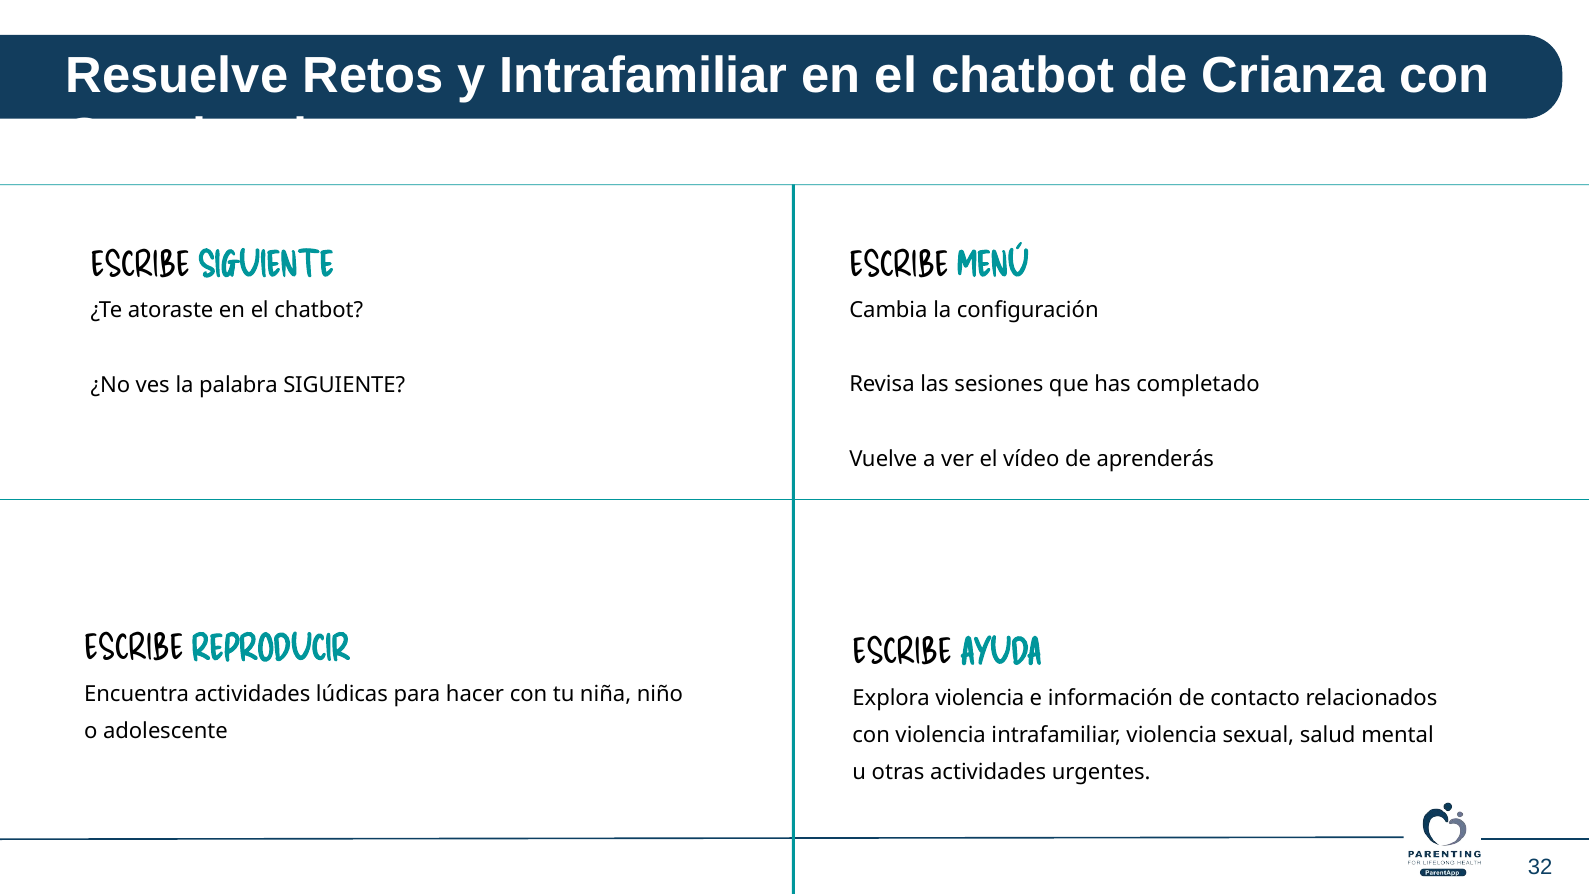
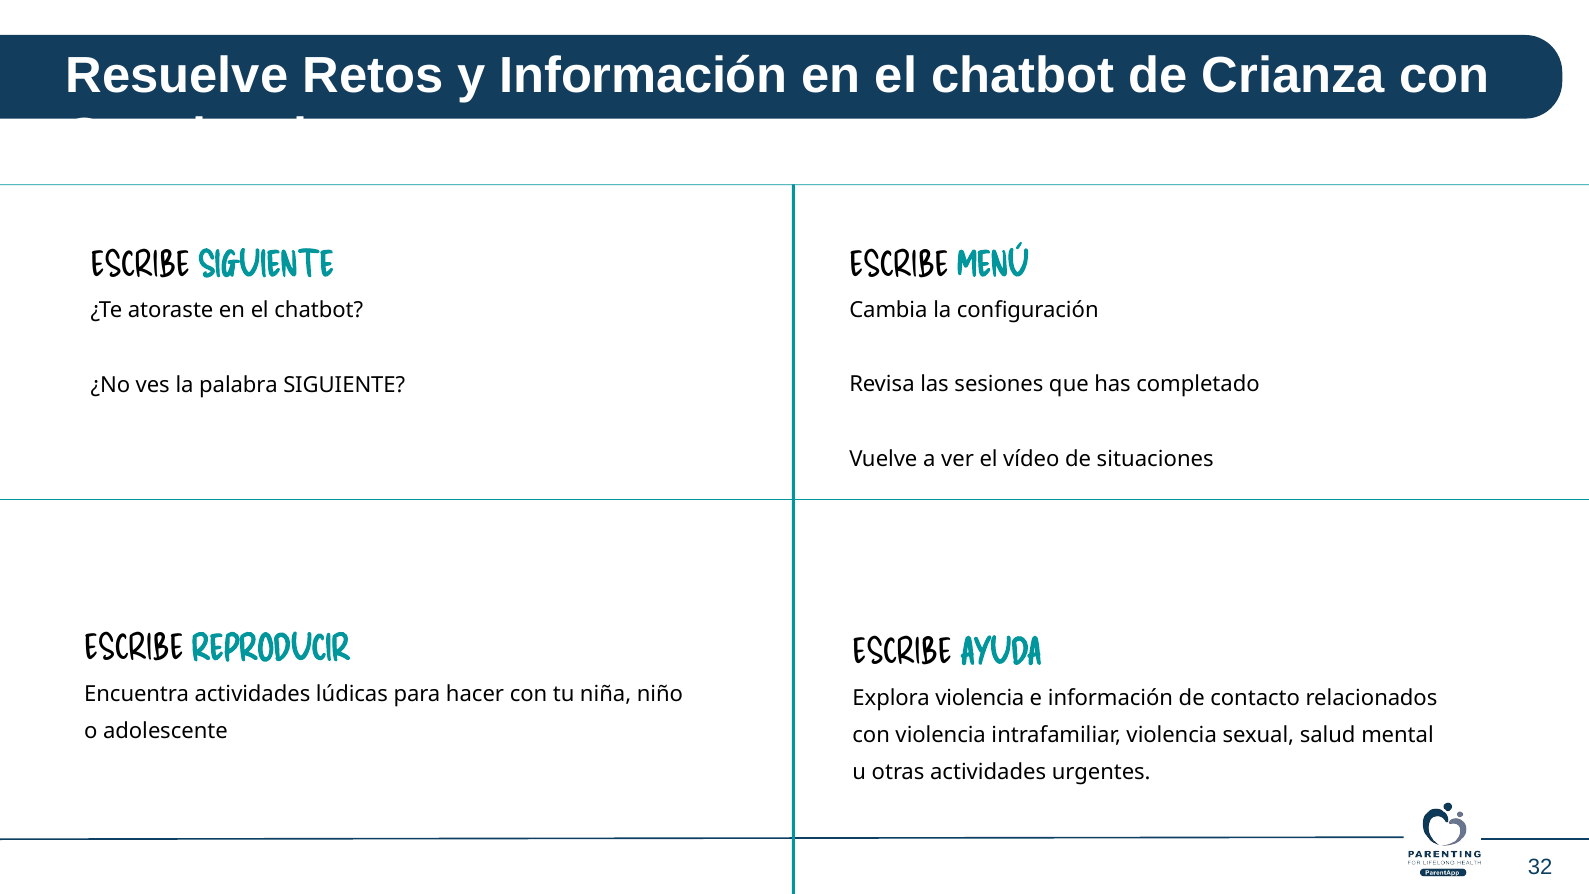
y Intrafamiliar: Intrafamiliar -> Información
aprenderás: aprenderás -> situaciones
